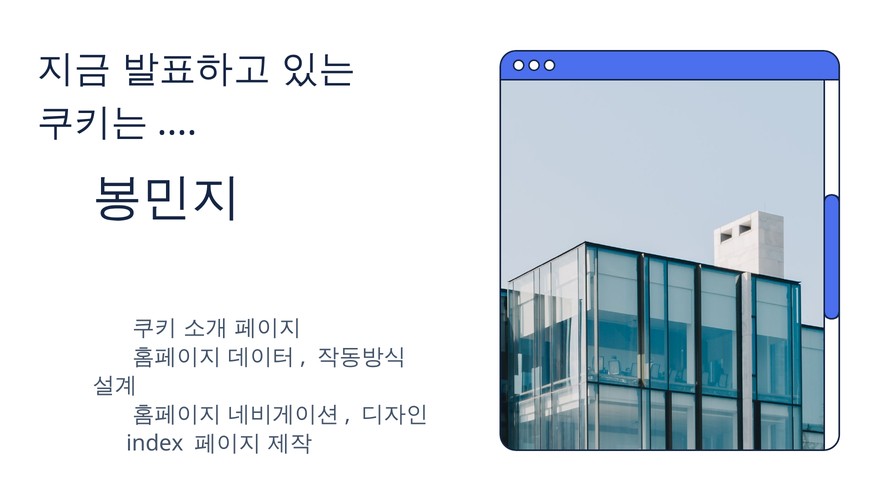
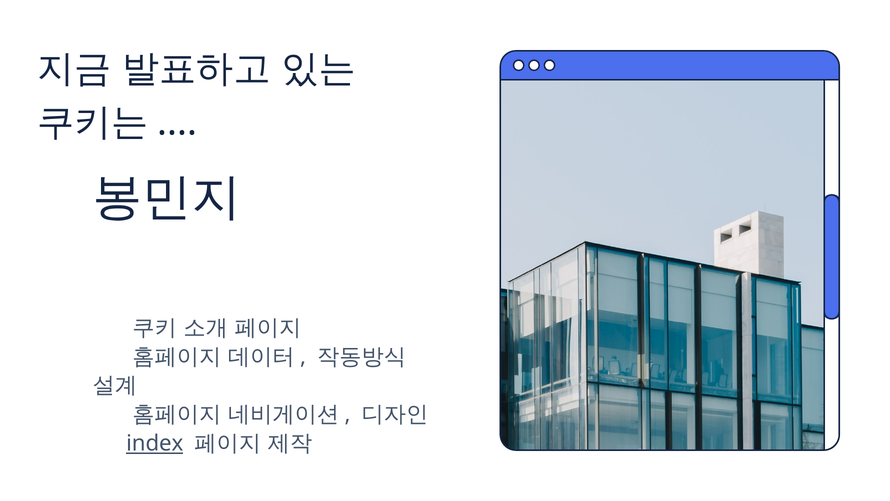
index underline: none -> present
